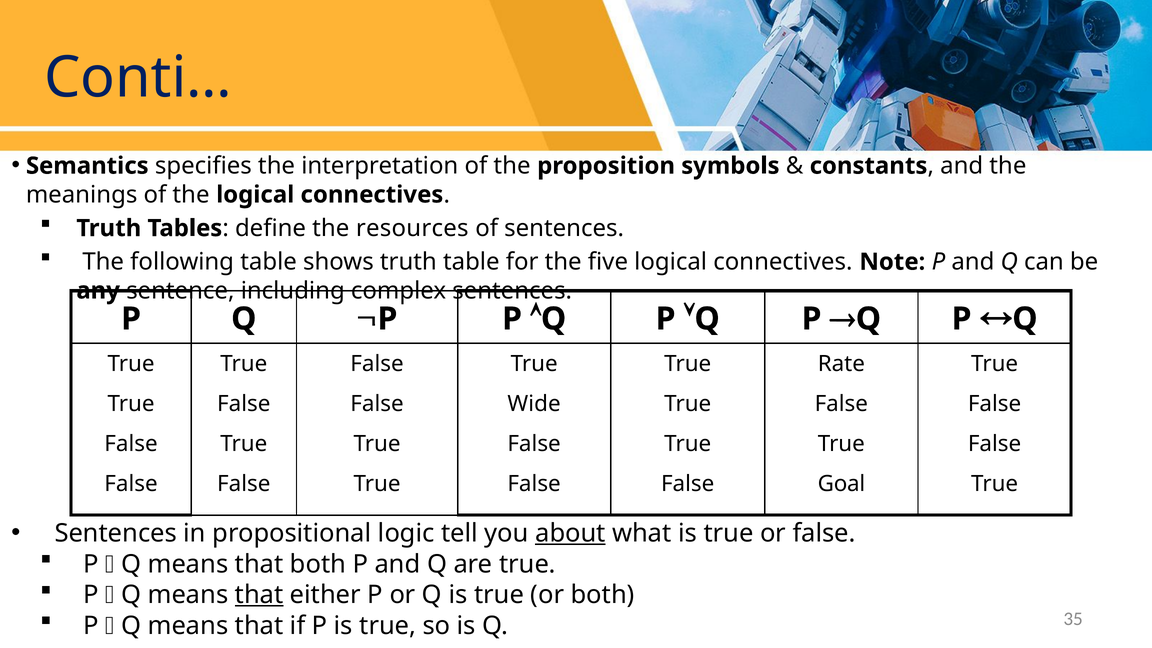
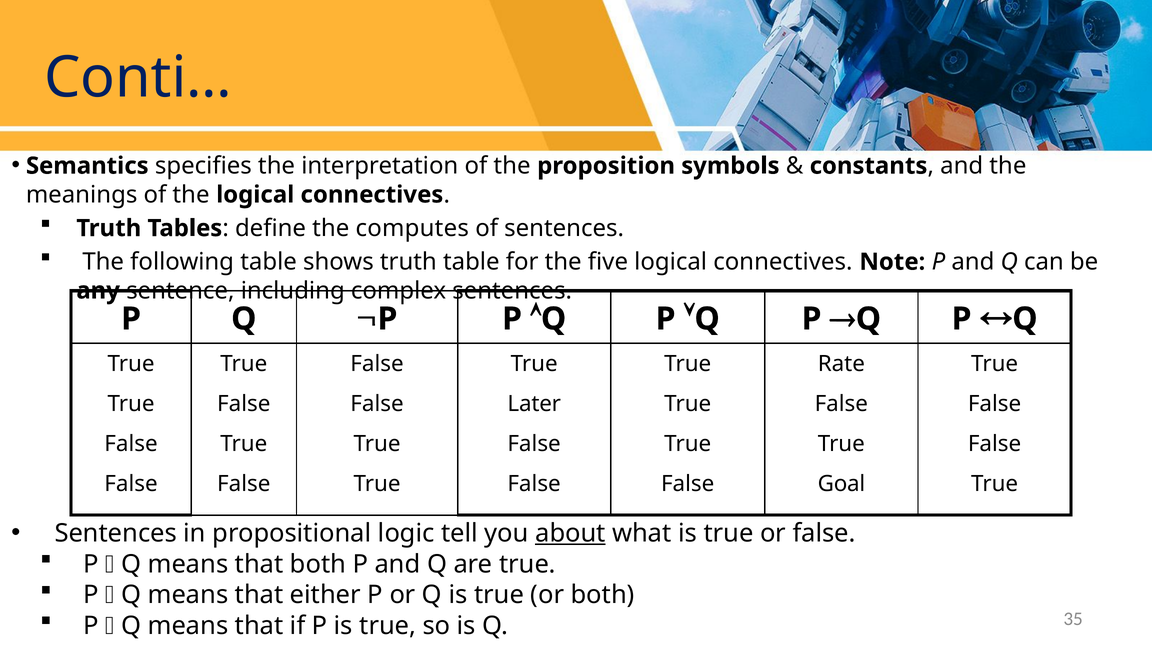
resources: resources -> computes
Wide: Wide -> Later
that at (259, 595) underline: present -> none
